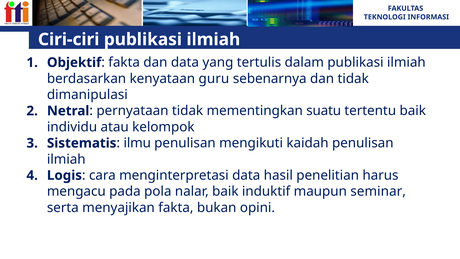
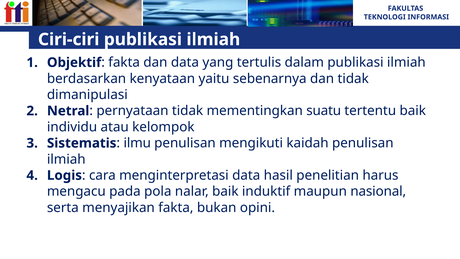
guru: guru -> yaitu
seminar: seminar -> nasional
